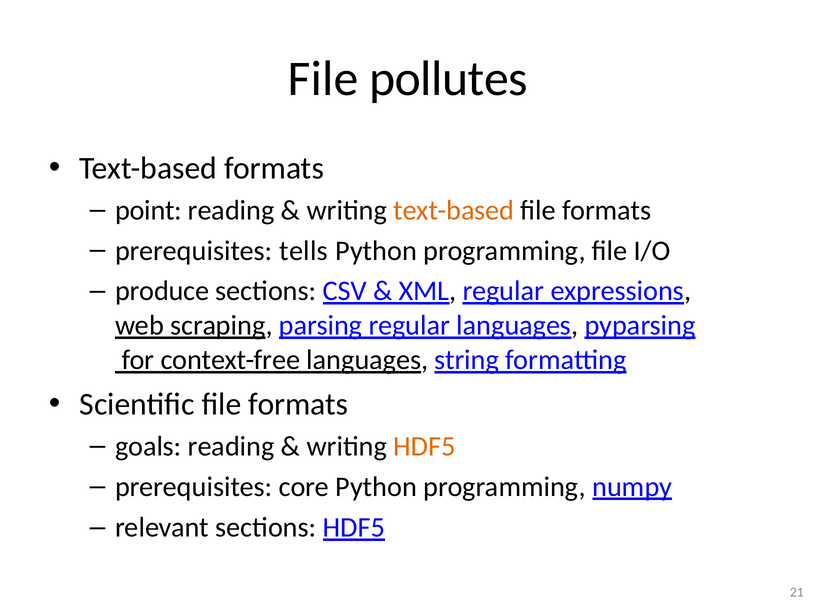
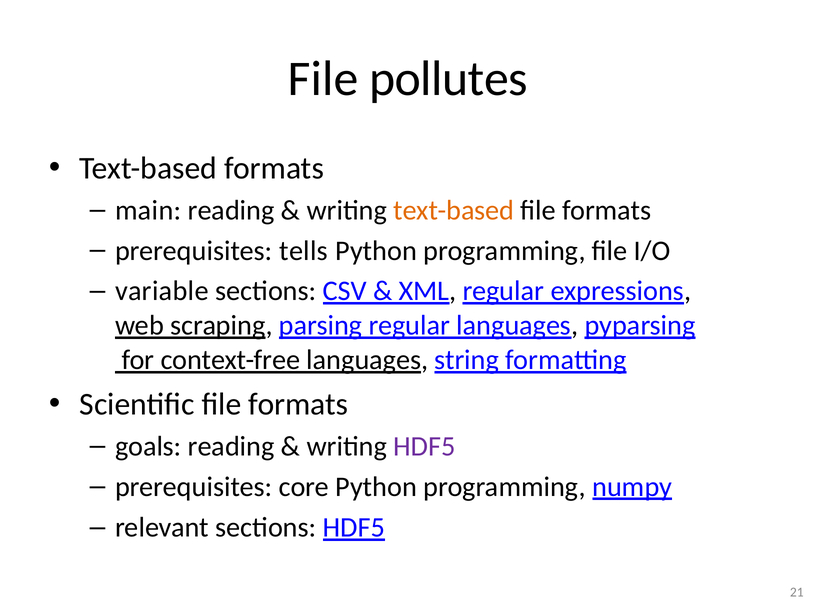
point: point -> main
produce: produce -> variable
HDF5 at (424, 446) colour: orange -> purple
